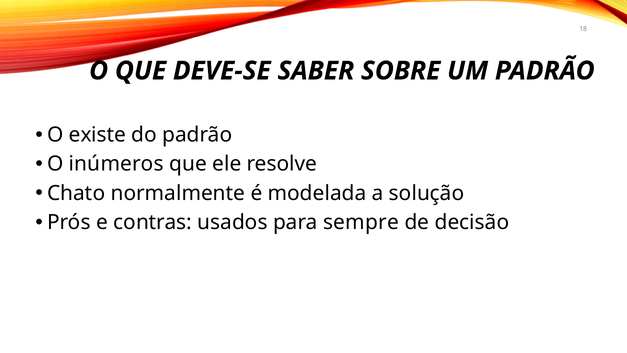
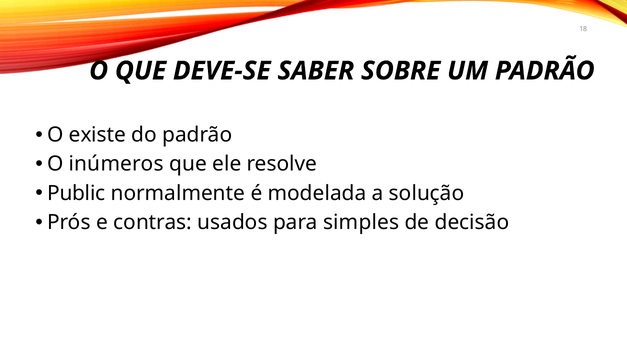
Chato: Chato -> Public
sempre: sempre -> simples
